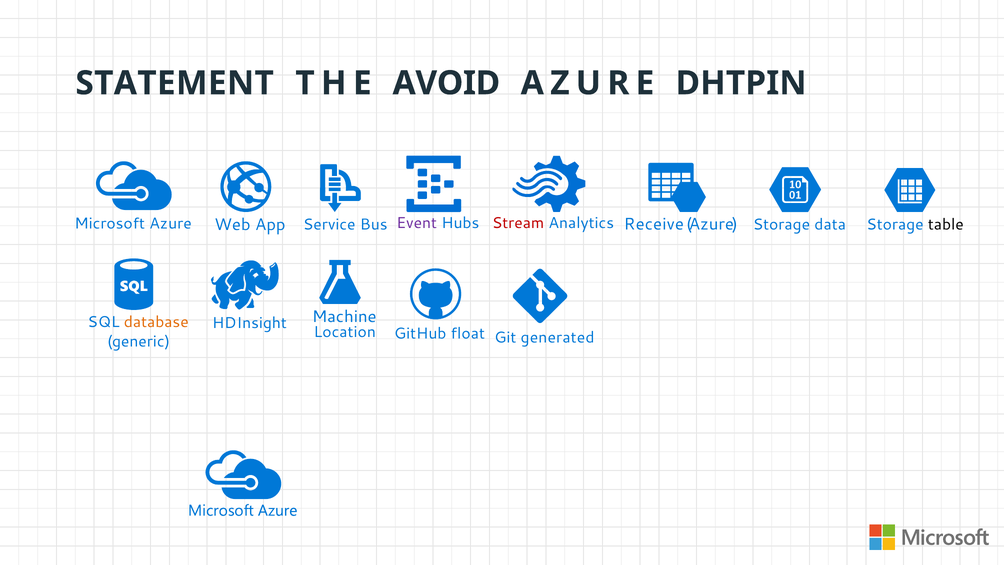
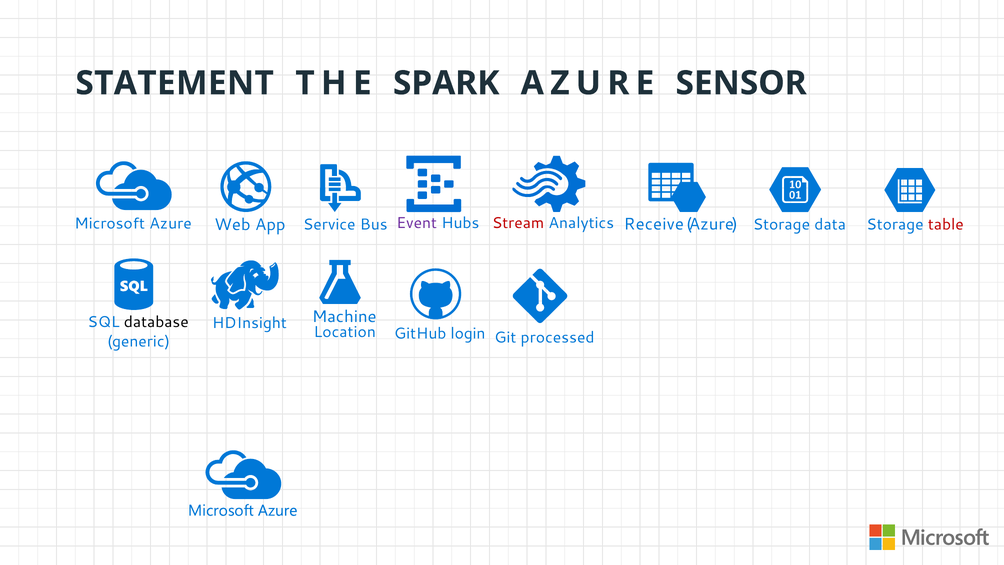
AVOID: AVOID -> SPARK
DHTPIN: DHTPIN -> SENSOR
table colour: black -> red
database colour: orange -> black
float: float -> login
generated: generated -> processed
